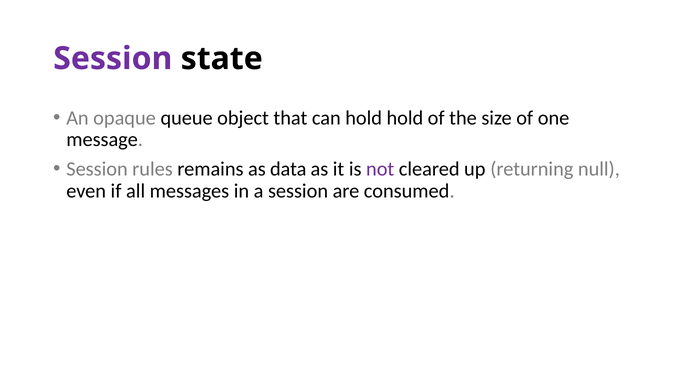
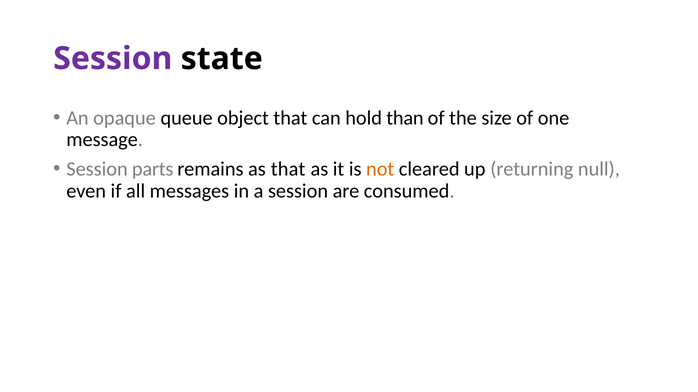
hold hold: hold -> than
rules: rules -> parts
as data: data -> that
not colour: purple -> orange
